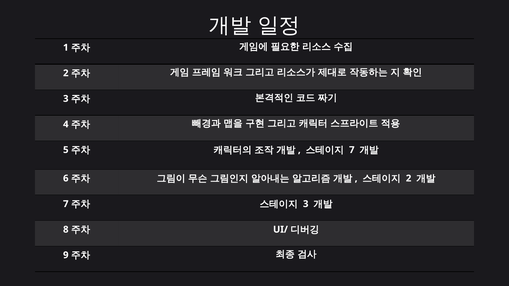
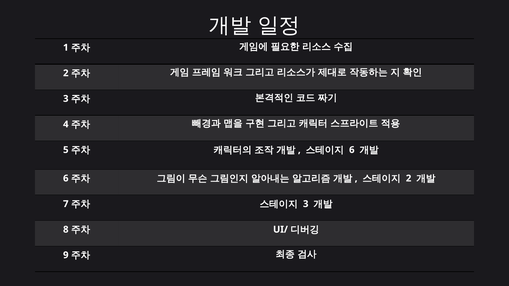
7 at (352, 150): 7 -> 6
